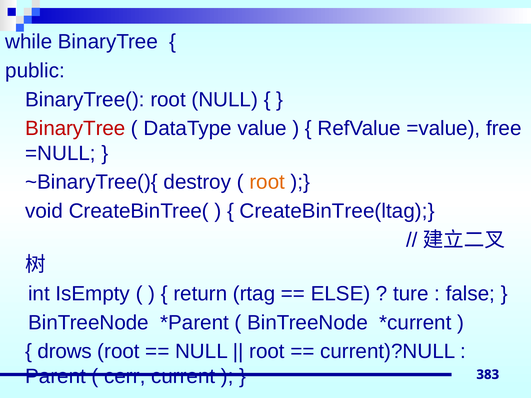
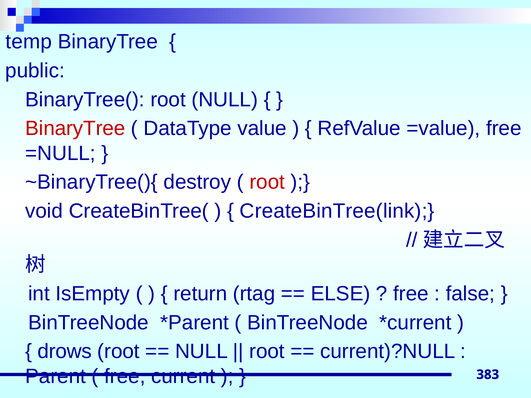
while: while -> temp
root at (267, 182) colour: orange -> red
CreateBinTree(ltag: CreateBinTree(ltag -> CreateBinTree(link
ture at (411, 294): ture -> free
cerr at (125, 377): cerr -> free
